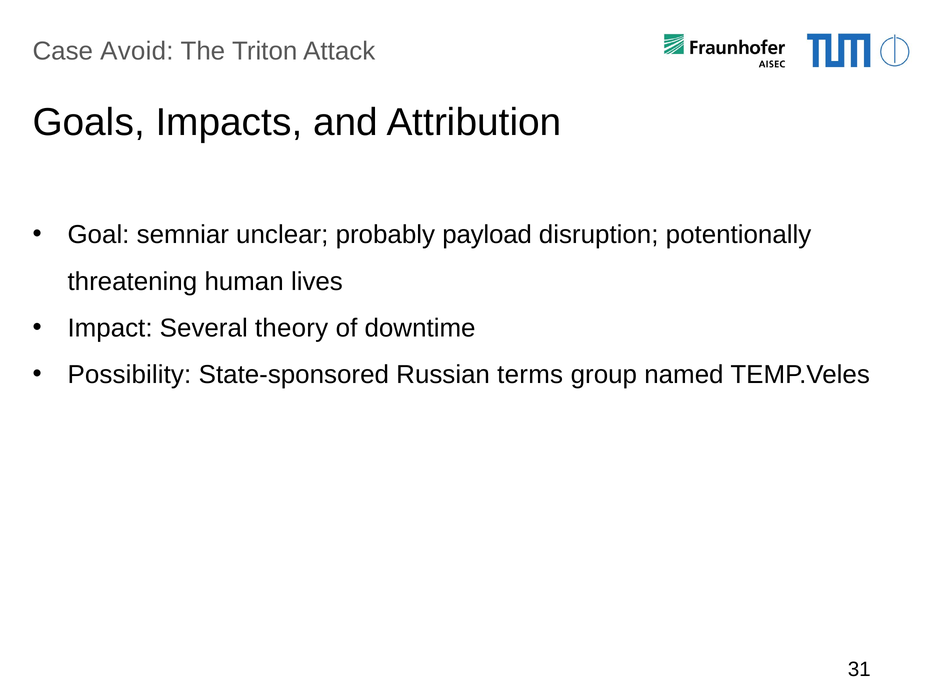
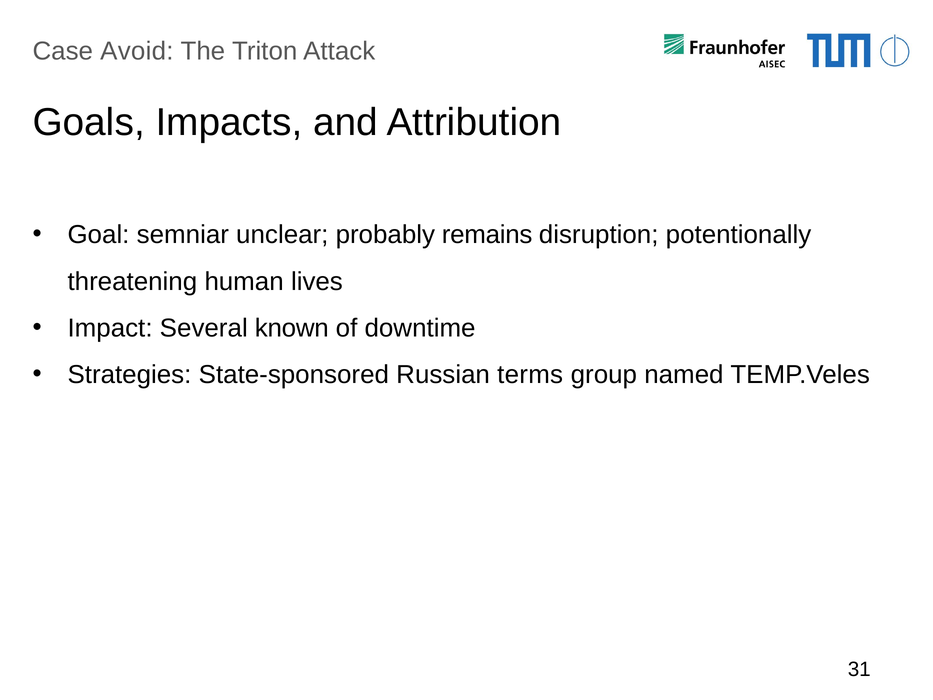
payload: payload -> remains
theory: theory -> known
Possibility: Possibility -> Strategies
